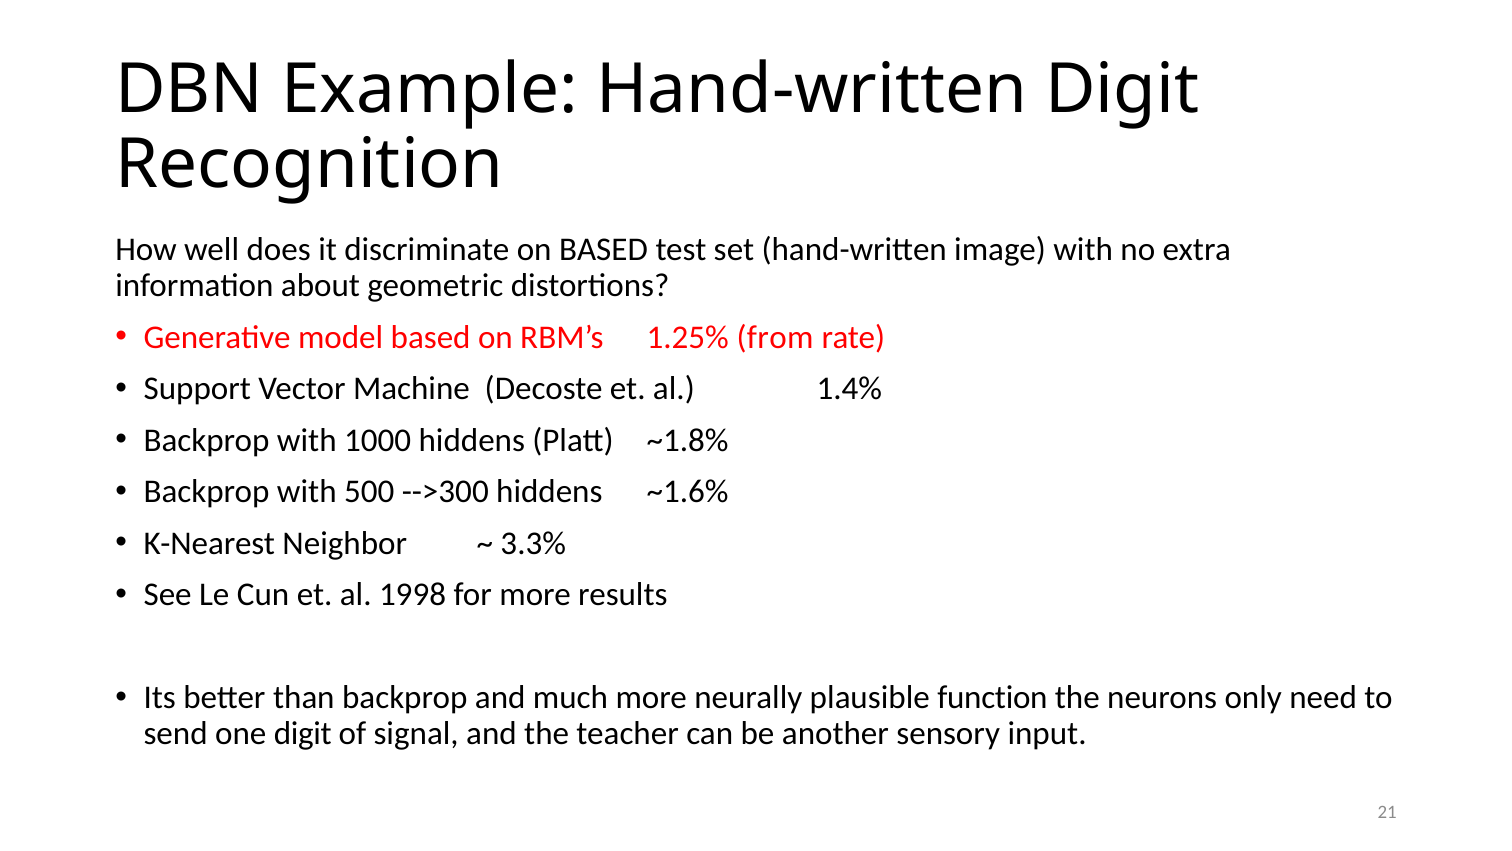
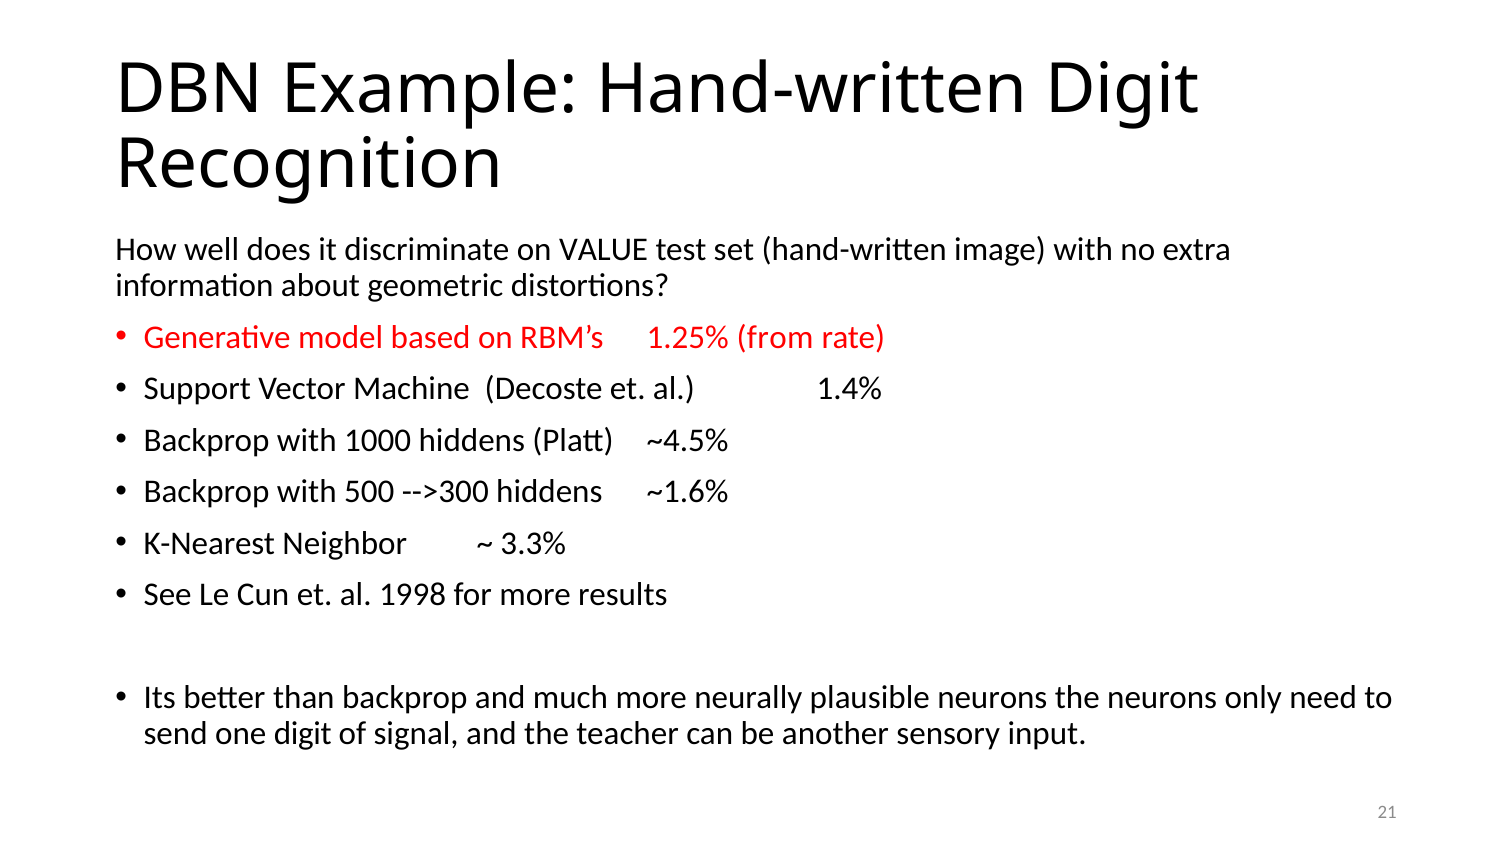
on BASED: BASED -> VALUE
~1.8%: ~1.8% -> ~4.5%
plausible function: function -> neurons
